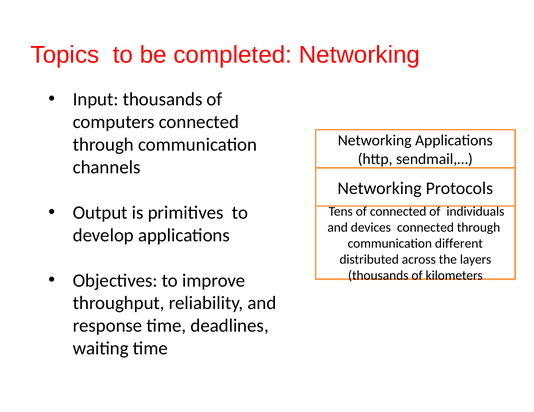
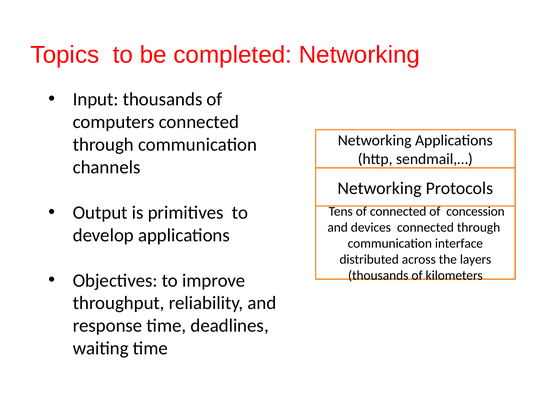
individuals: individuals -> concession
different: different -> interface
